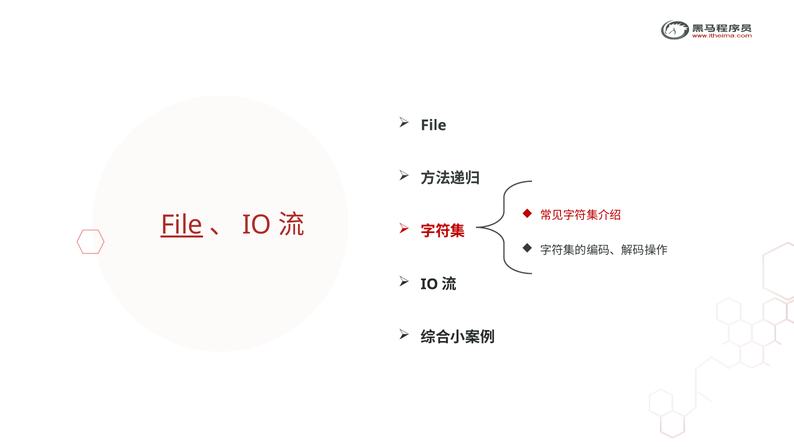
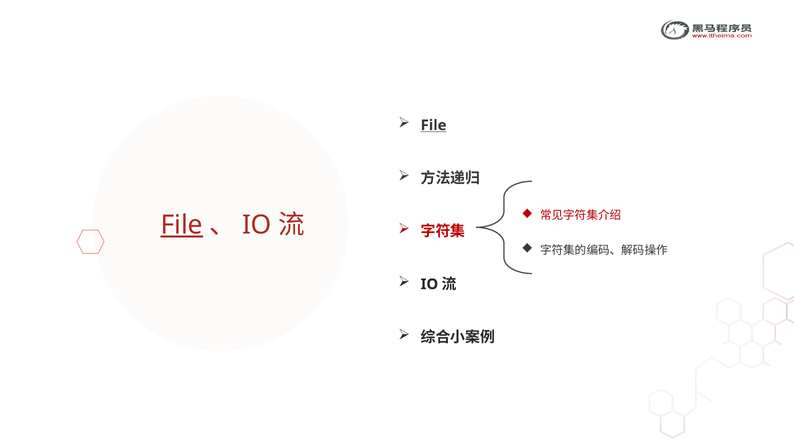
File at (434, 125) underline: none -> present
